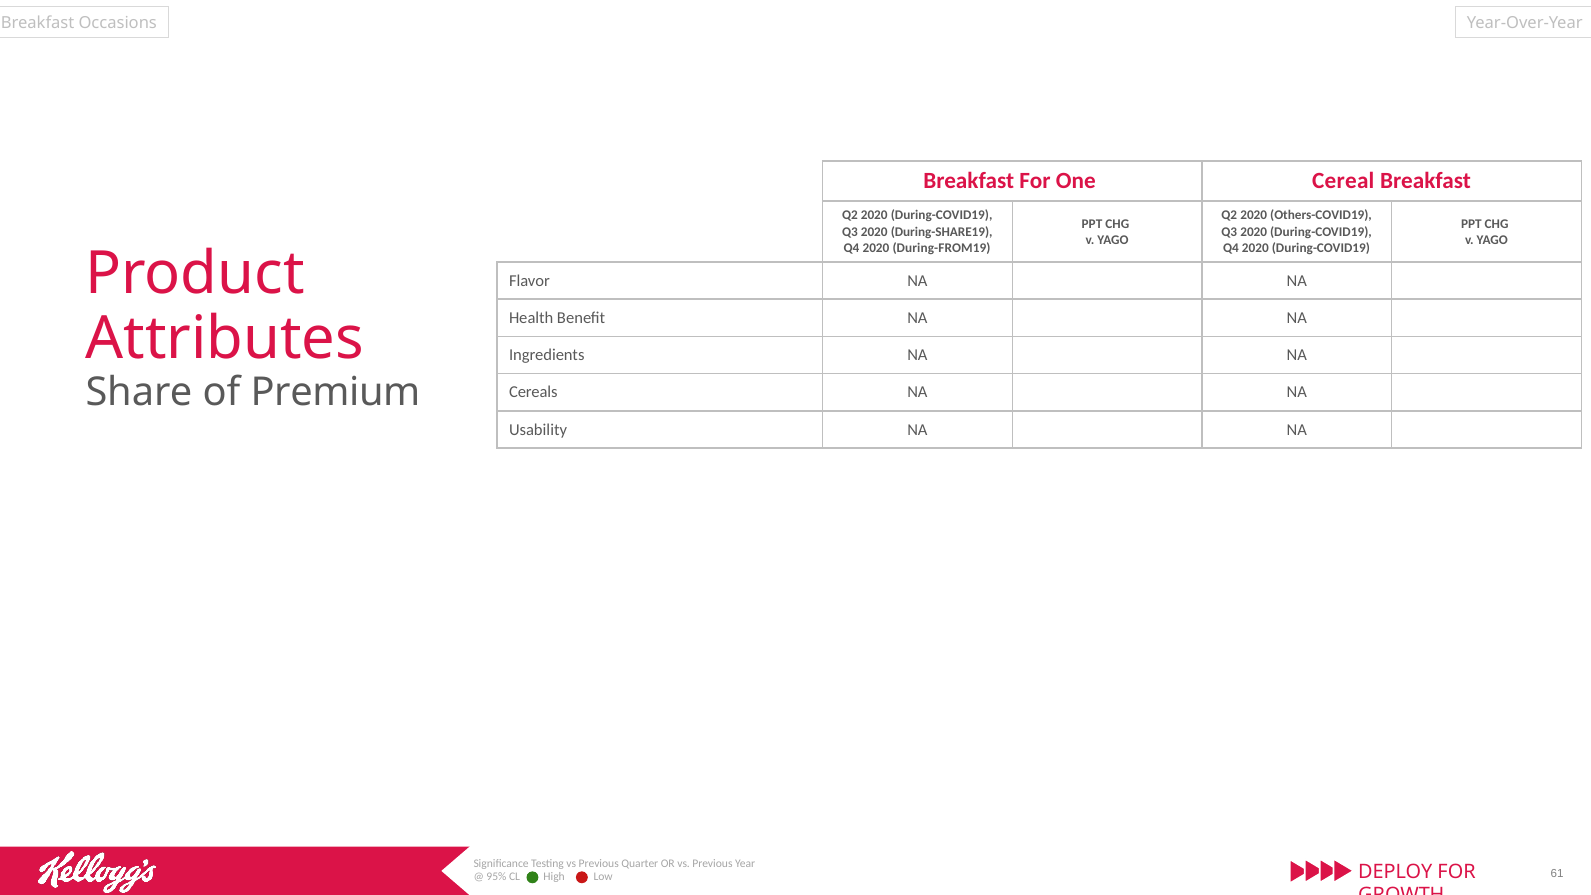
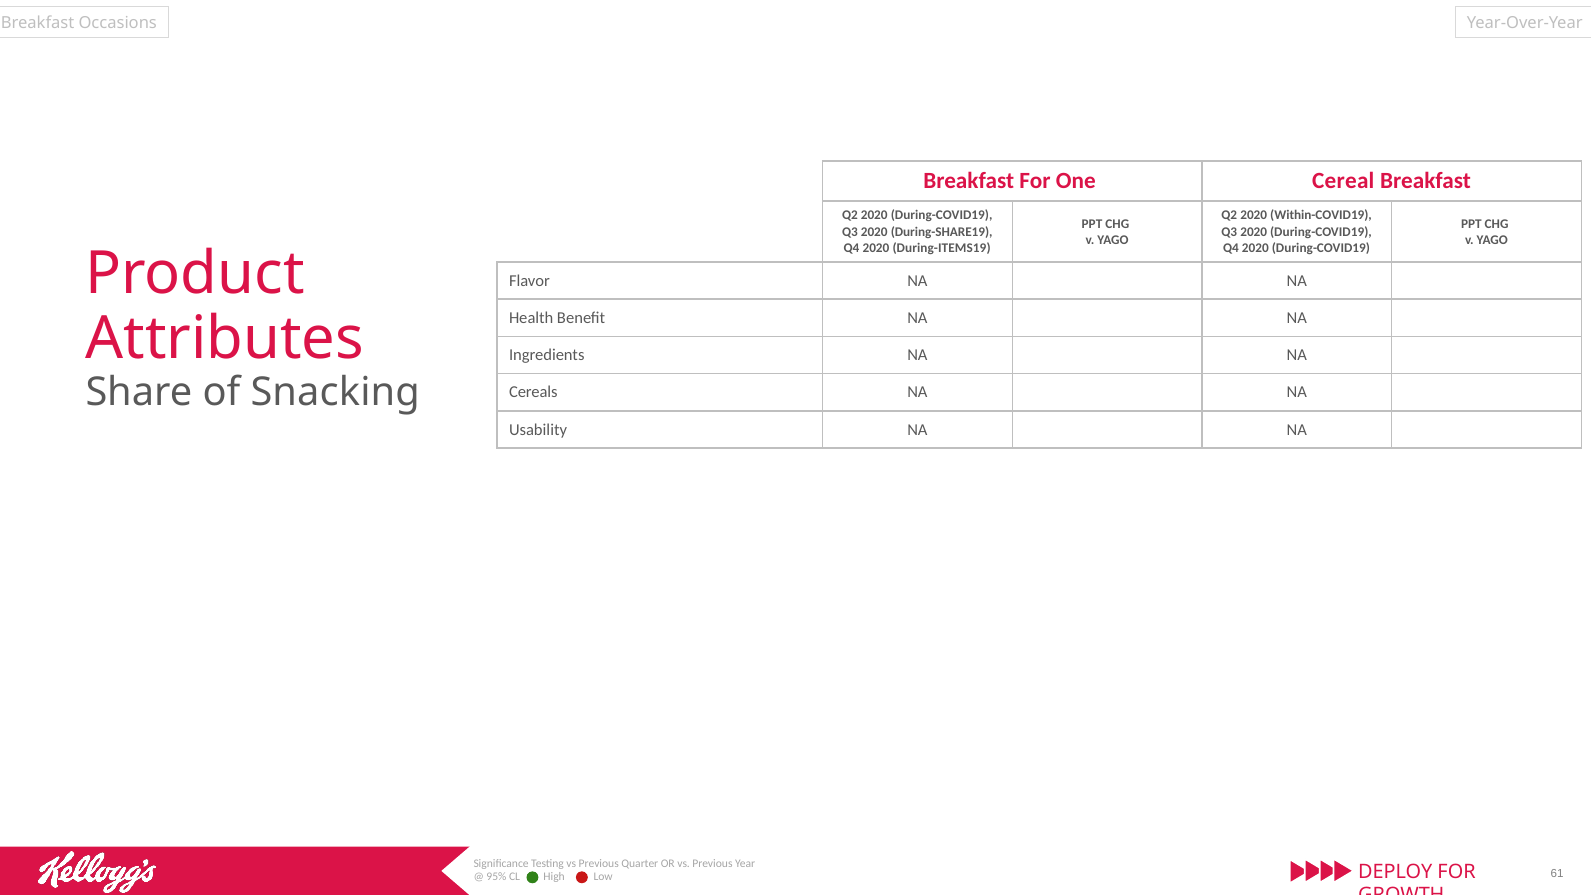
Others-COVID19: Others-COVID19 -> Within-COVID19
During-FROM19: During-FROM19 -> During-ITEMS19
Premium: Premium -> Snacking
